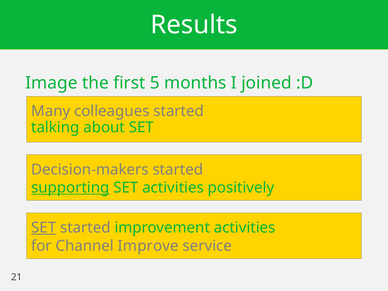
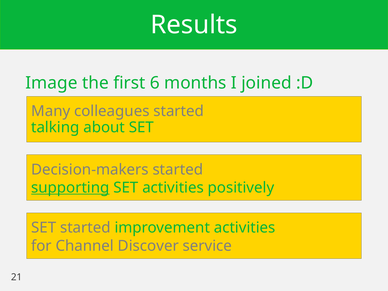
5: 5 -> 6
SET at (44, 228) underline: present -> none
Improve: Improve -> Discover
